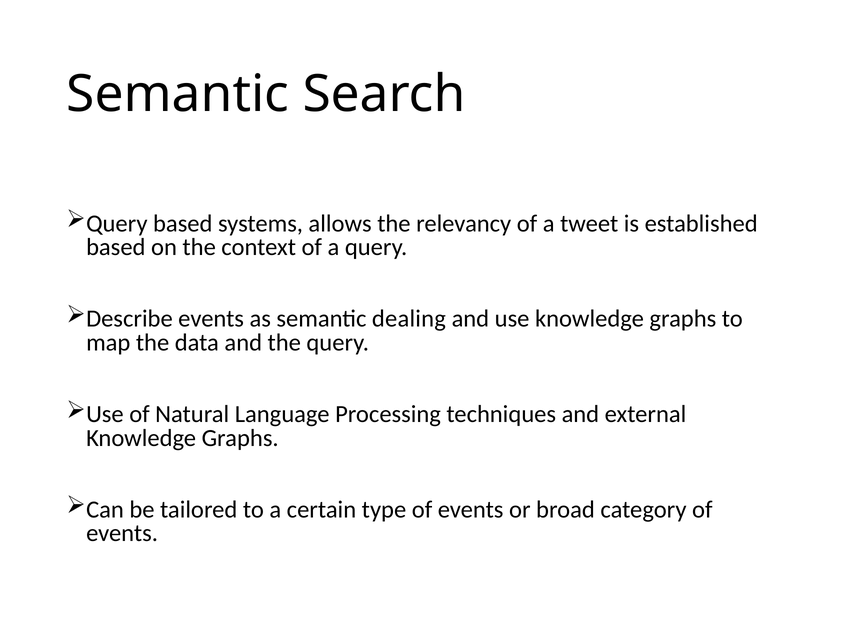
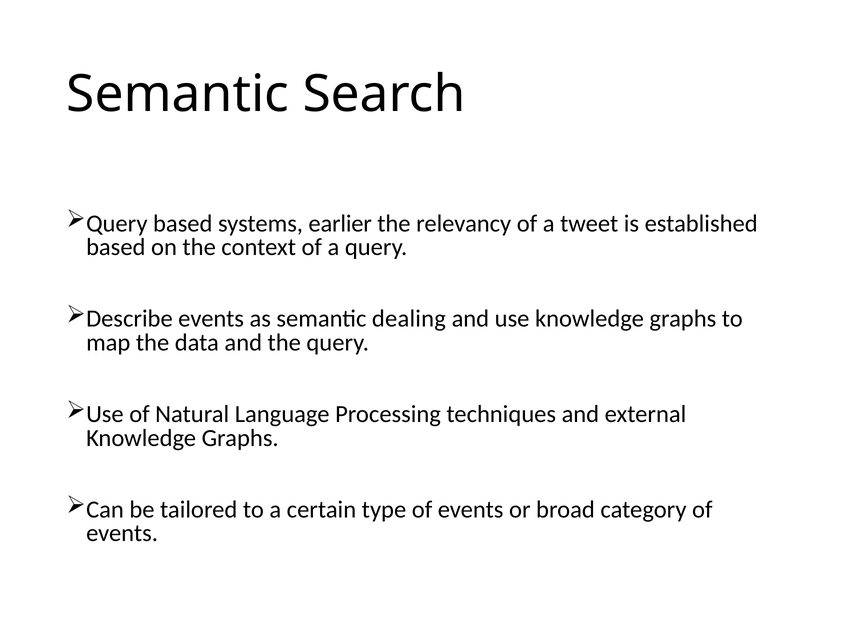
allows: allows -> earlier
